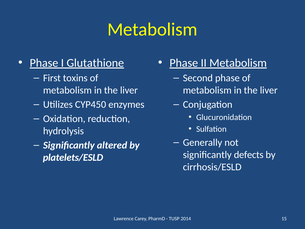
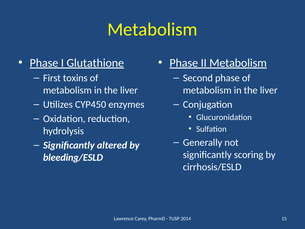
defects: defects -> scoring
platelets/ESLD: platelets/ESLD -> bleeding/ESLD
